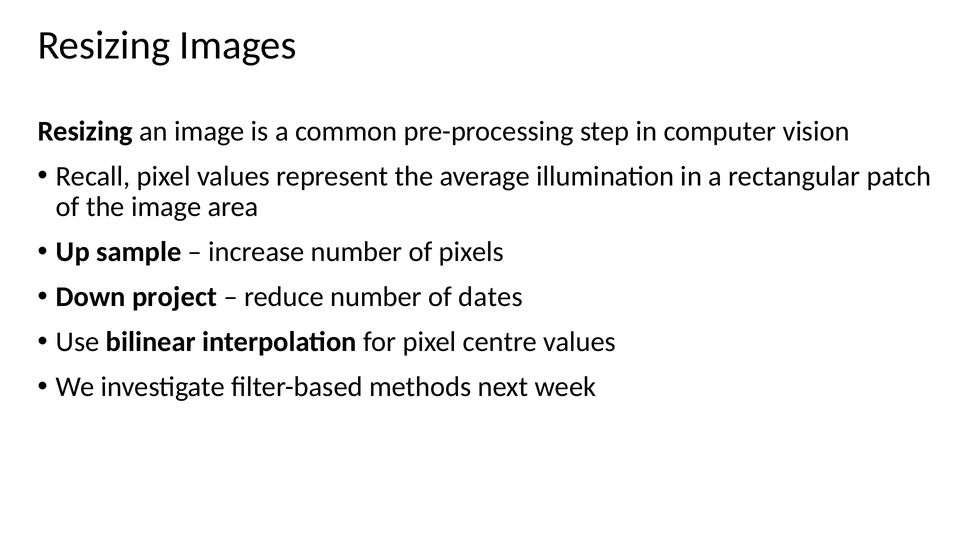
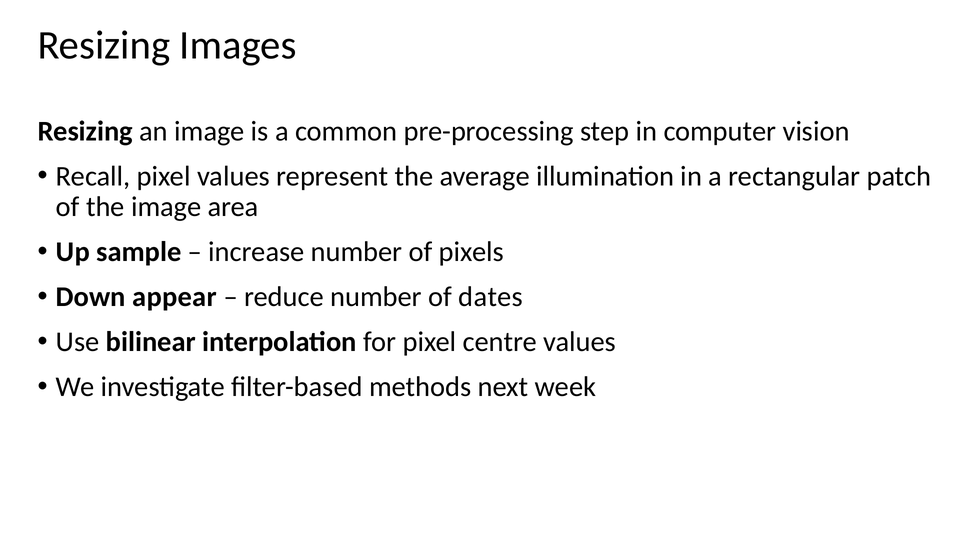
project: project -> appear
